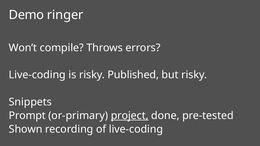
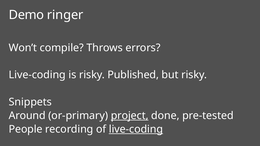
Prompt: Prompt -> Around
Shown: Shown -> People
live-coding at (136, 129) underline: none -> present
